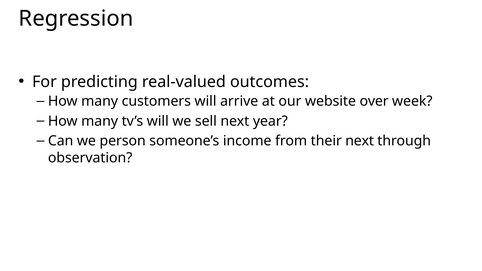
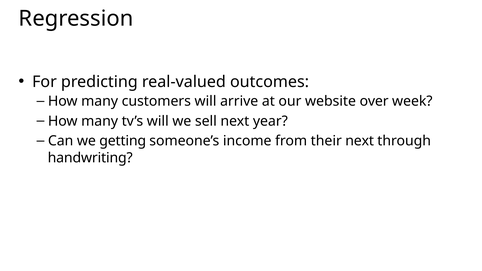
person: person -> getting
observation: observation -> handwriting
